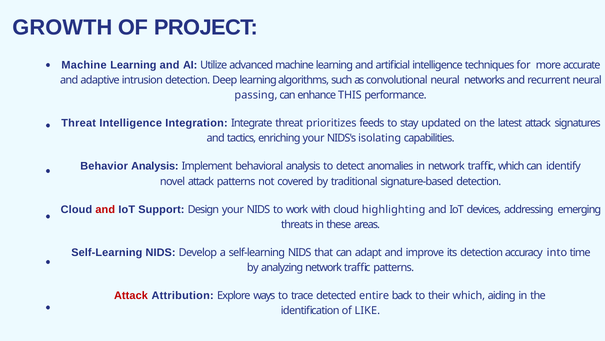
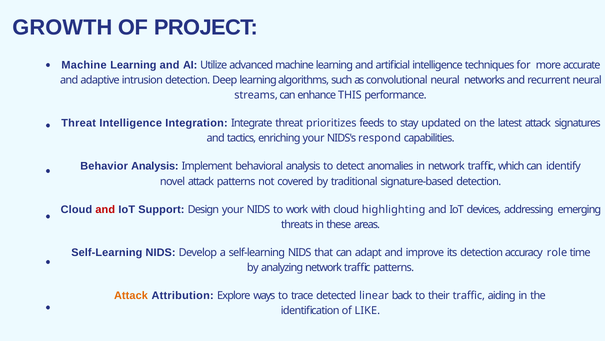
passing: passing -> streams
isolating: isolating -> respond
into: into -> role
Attack at (131, 295) colour: red -> orange
entire: entire -> linear
their which: which -> traffic
